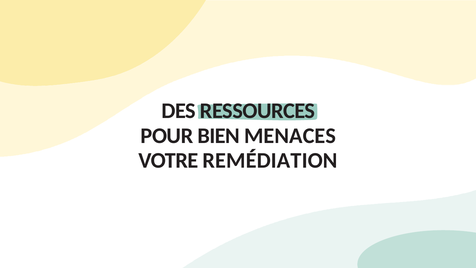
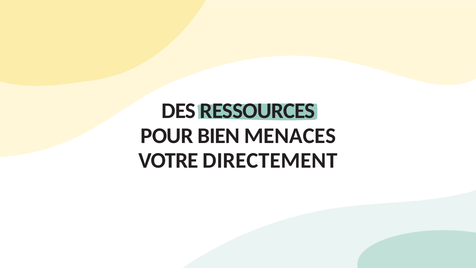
REMÉDIATION: REMÉDIATION -> DIRECTEMENT
